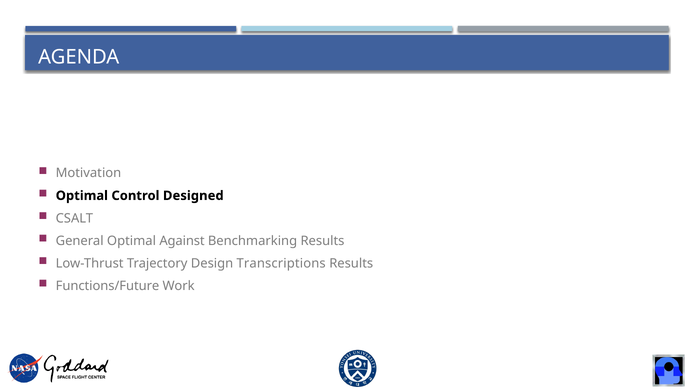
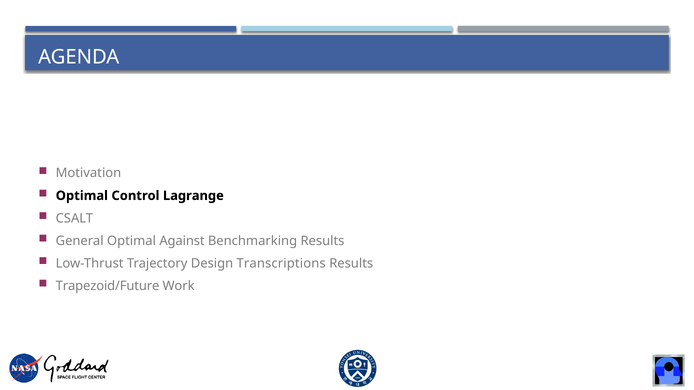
Designed: Designed -> Lagrange
Functions/Future: Functions/Future -> Trapezoid/Future
